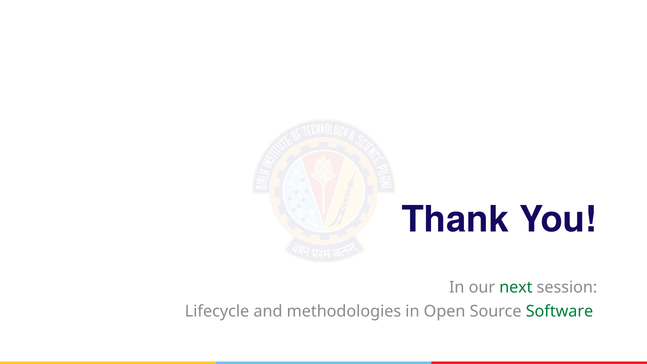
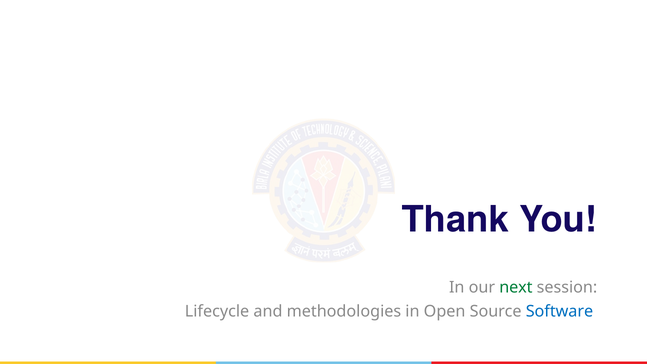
Software colour: green -> blue
